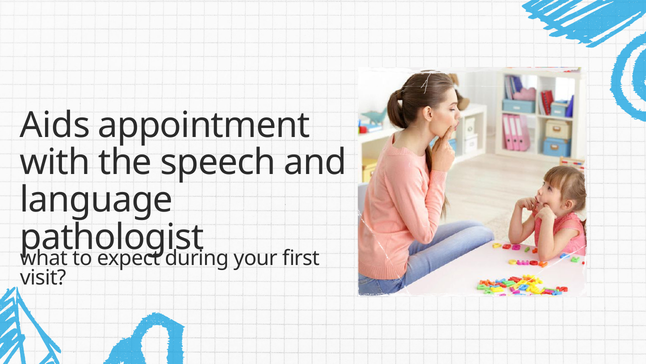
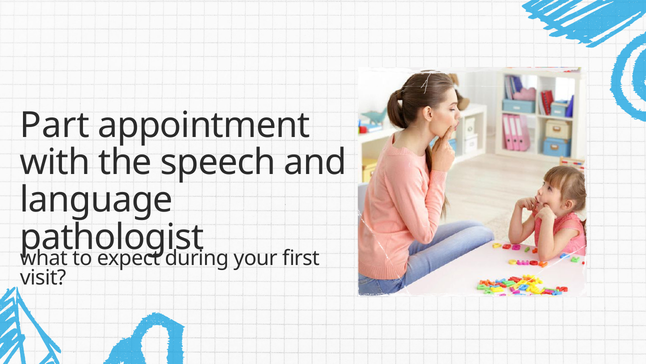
Aids: Aids -> Part
